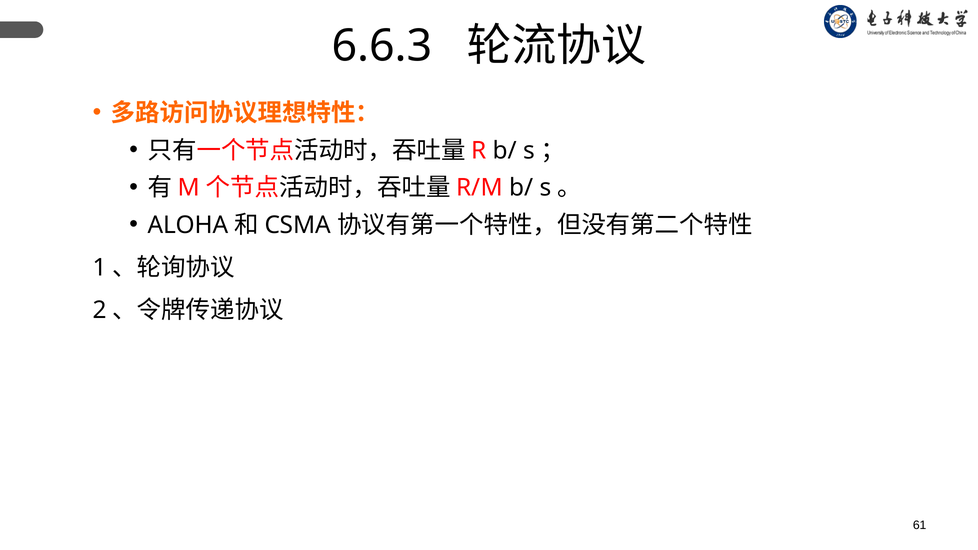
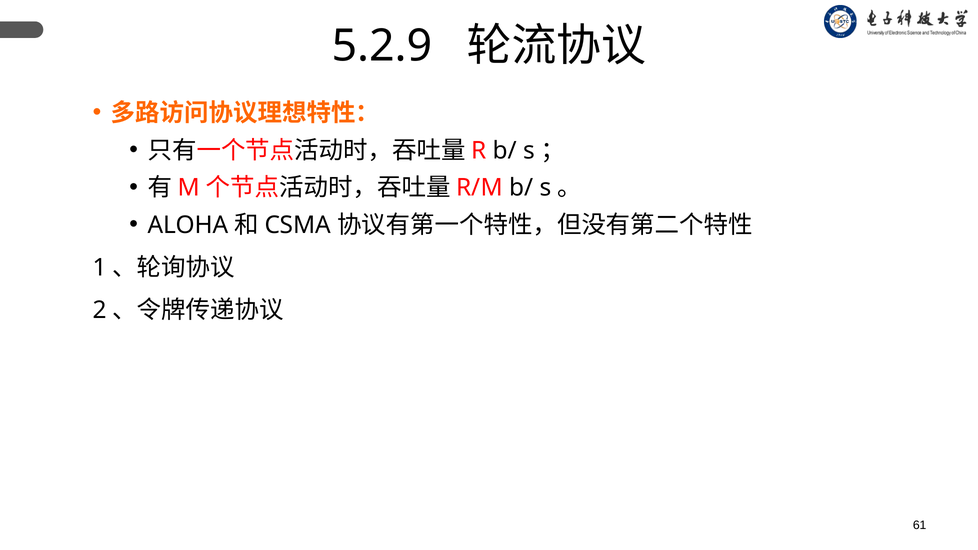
6.6.3: 6.6.3 -> 5.2.9
